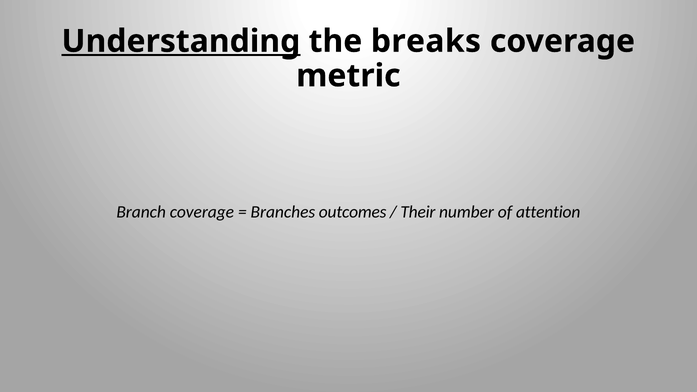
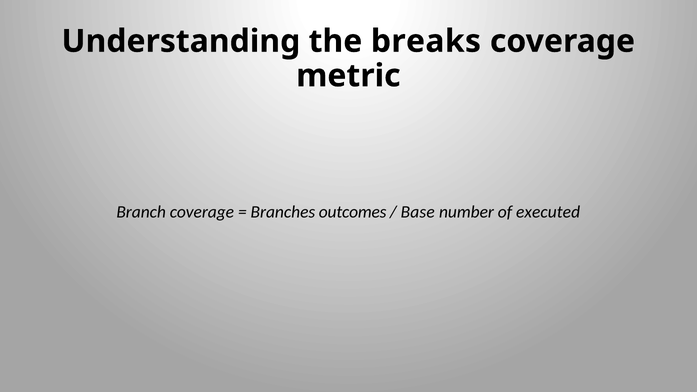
Understanding underline: present -> none
Their: Their -> Base
attention: attention -> executed
